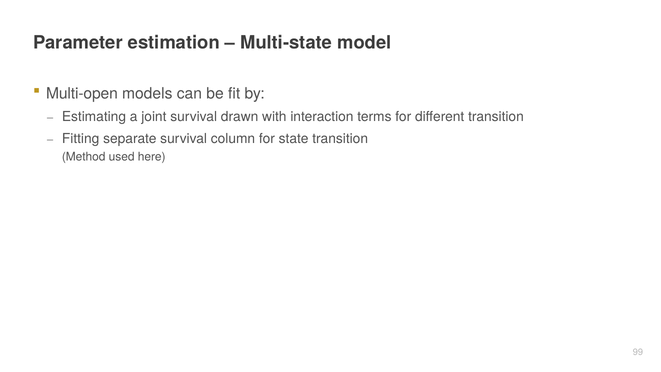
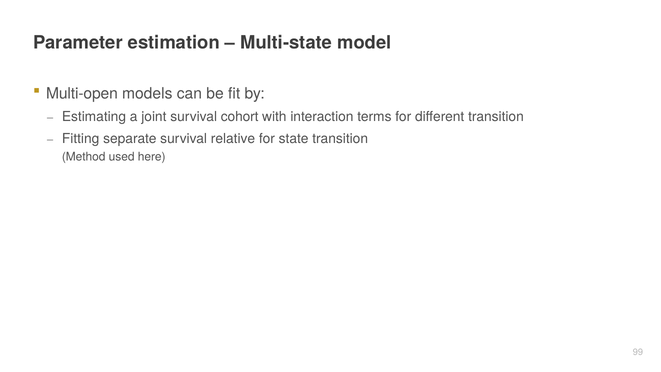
drawn: drawn -> cohort
column: column -> relative
